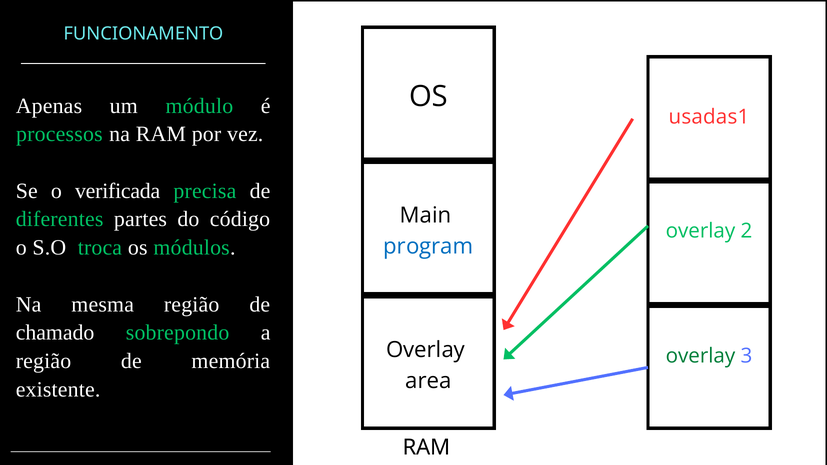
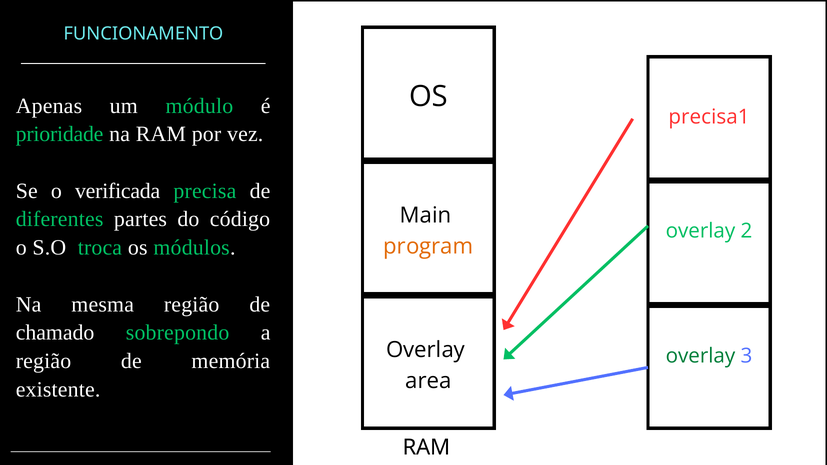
usadas1: usadas1 -> precisa1
processos: processos -> prioridade
program colour: blue -> orange
